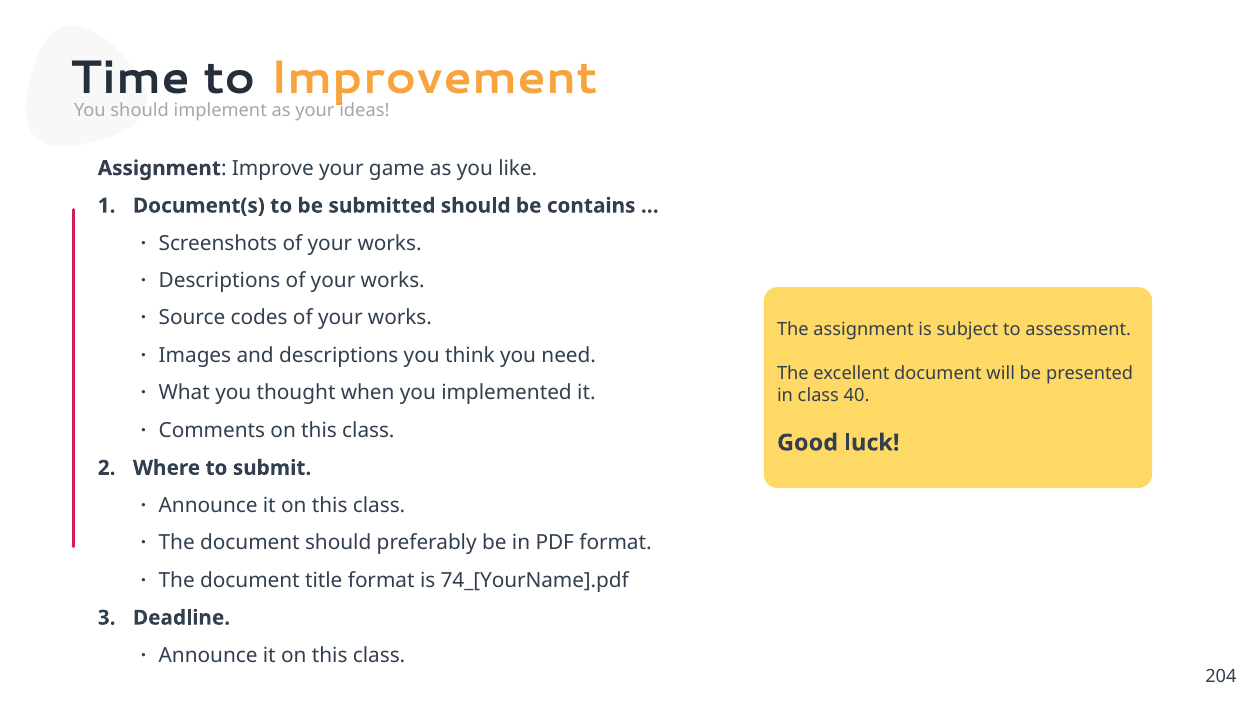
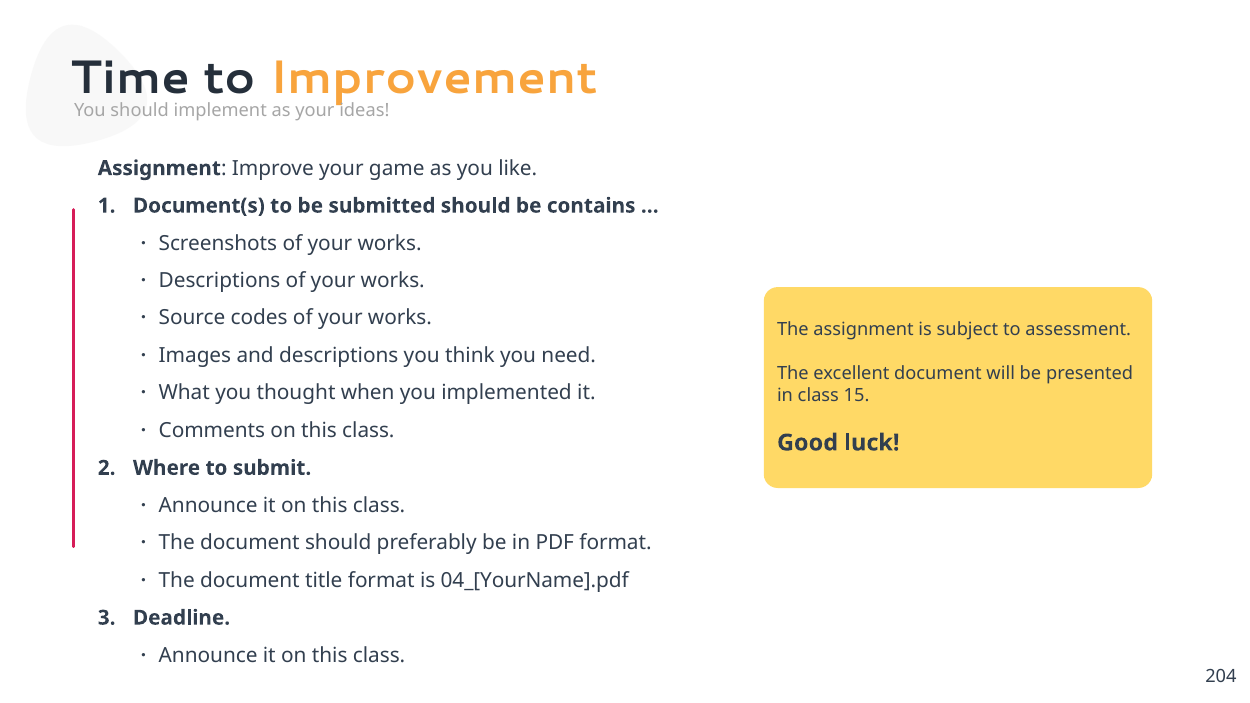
40: 40 -> 15
74_[YourName].pdf: 74_[YourName].pdf -> 04_[YourName].pdf
